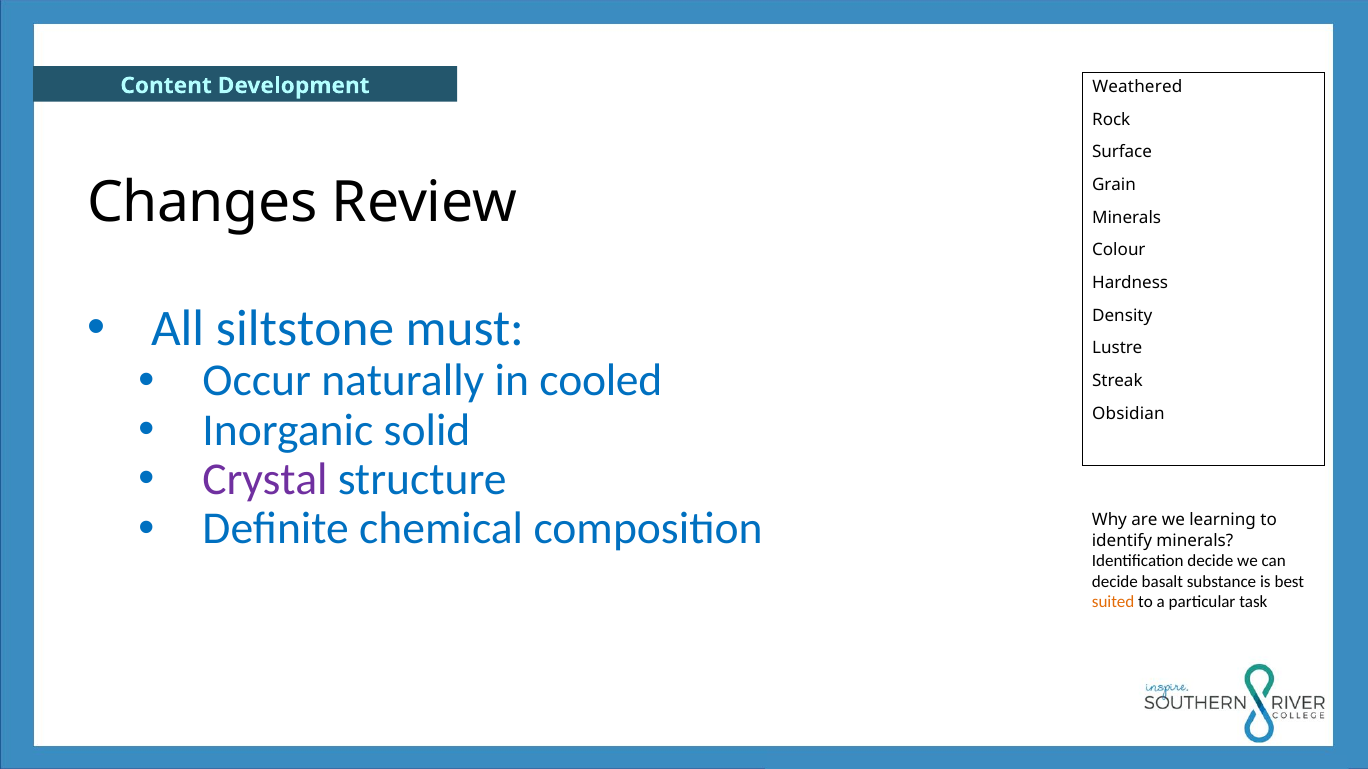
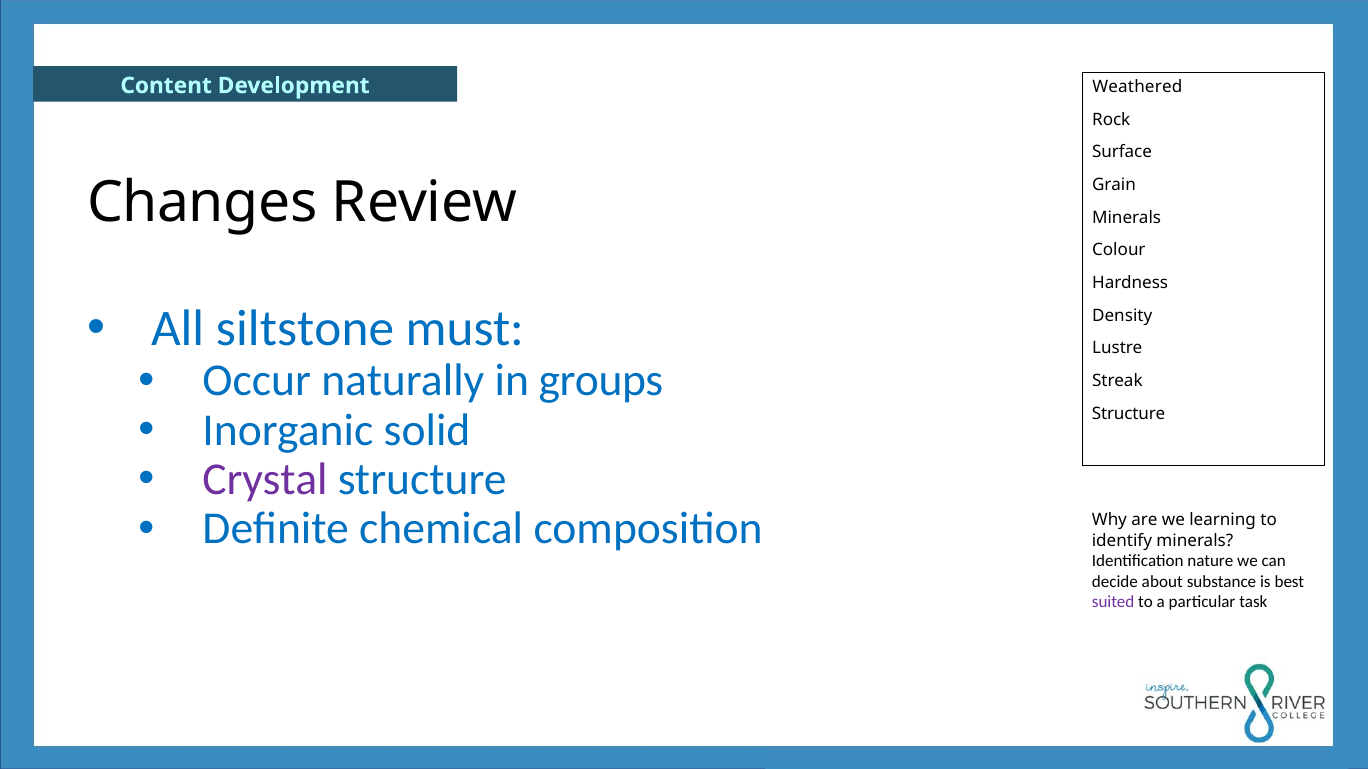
cooled: cooled -> groups
Obsidian at (1128, 414): Obsidian -> Structure
Identification decide: decide -> nature
basalt: basalt -> about
suited colour: orange -> purple
